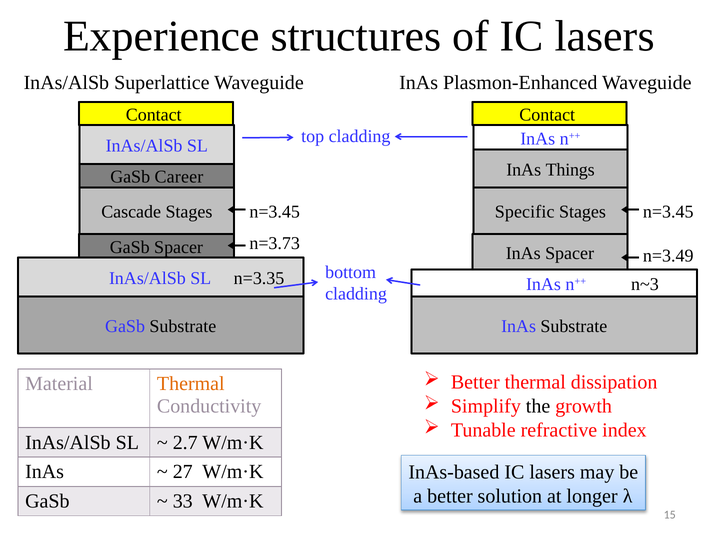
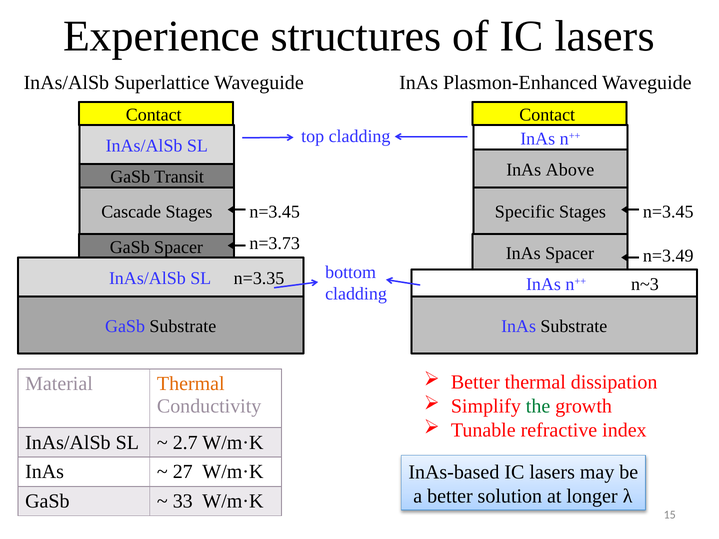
Things: Things -> Above
Career: Career -> Transit
the colour: black -> green
